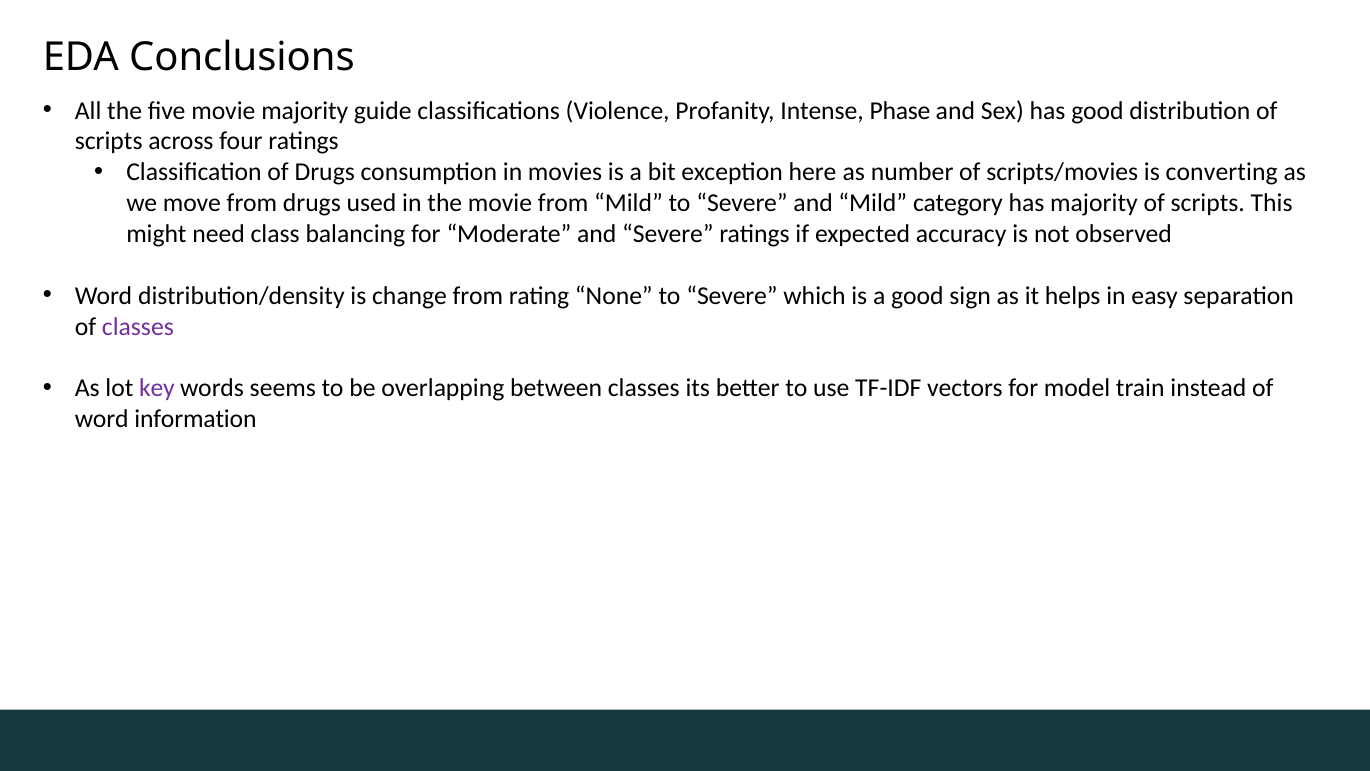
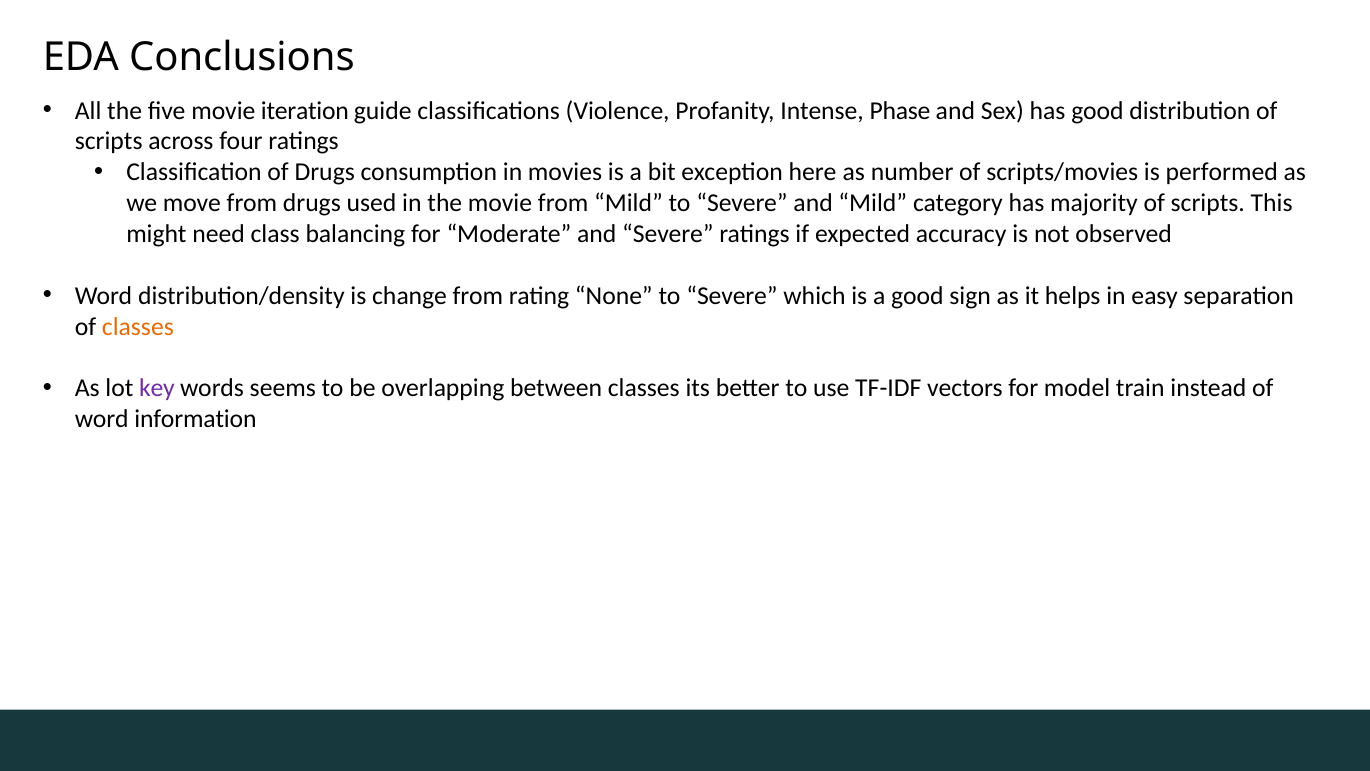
movie majority: majority -> iteration
converting: converting -> performed
classes at (138, 326) colour: purple -> orange
